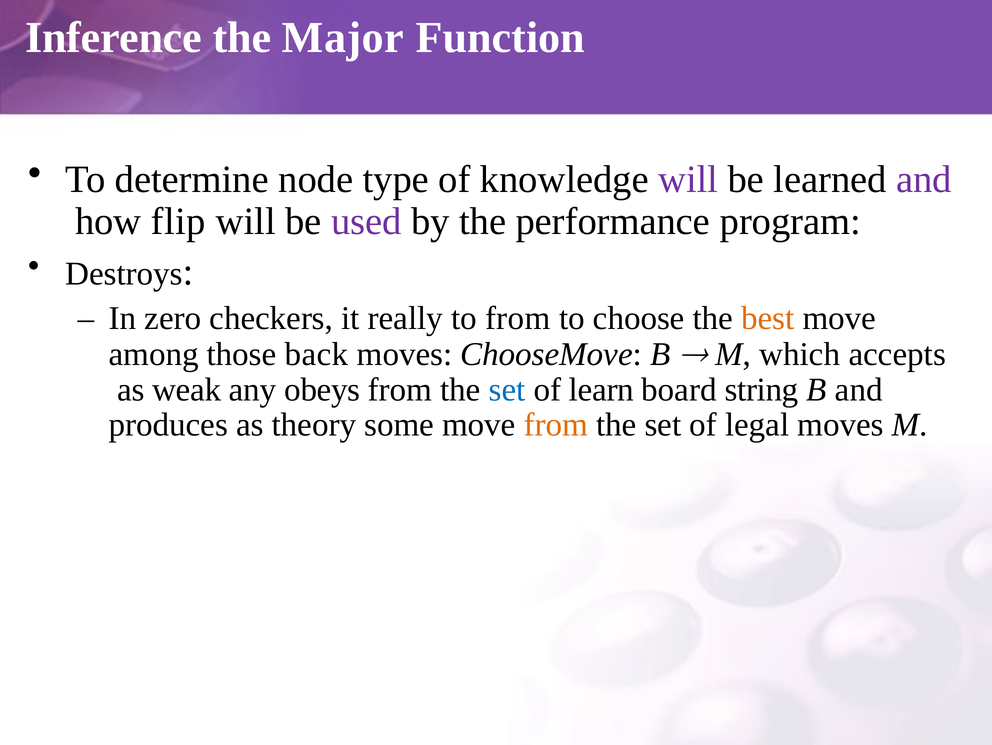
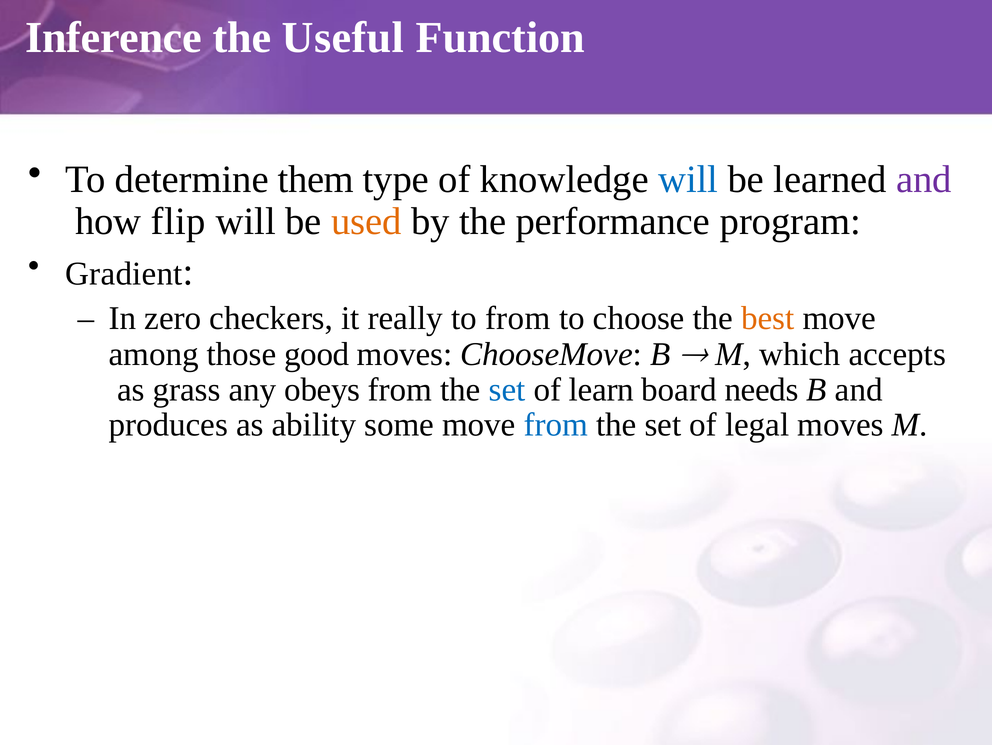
Major: Major -> Useful
node: node -> them
will at (688, 179) colour: purple -> blue
used colour: purple -> orange
Destroys: Destroys -> Gradient
back: back -> good
weak: weak -> grass
string: string -> needs
theory: theory -> ability
from at (556, 424) colour: orange -> blue
